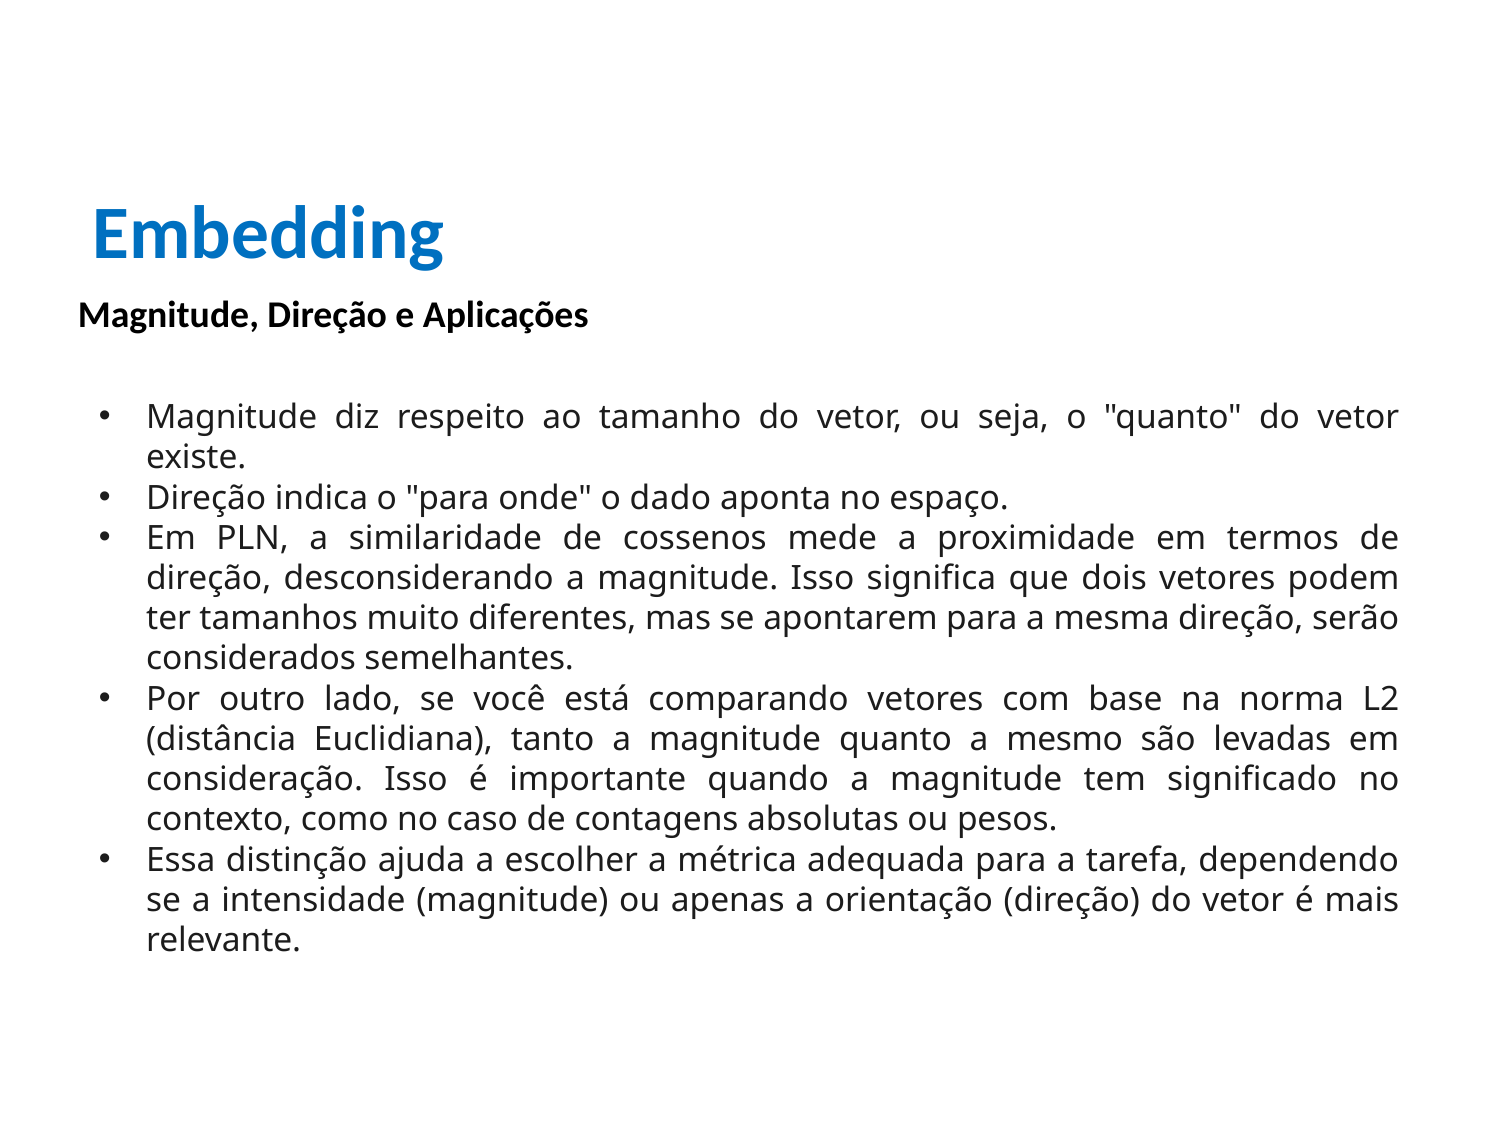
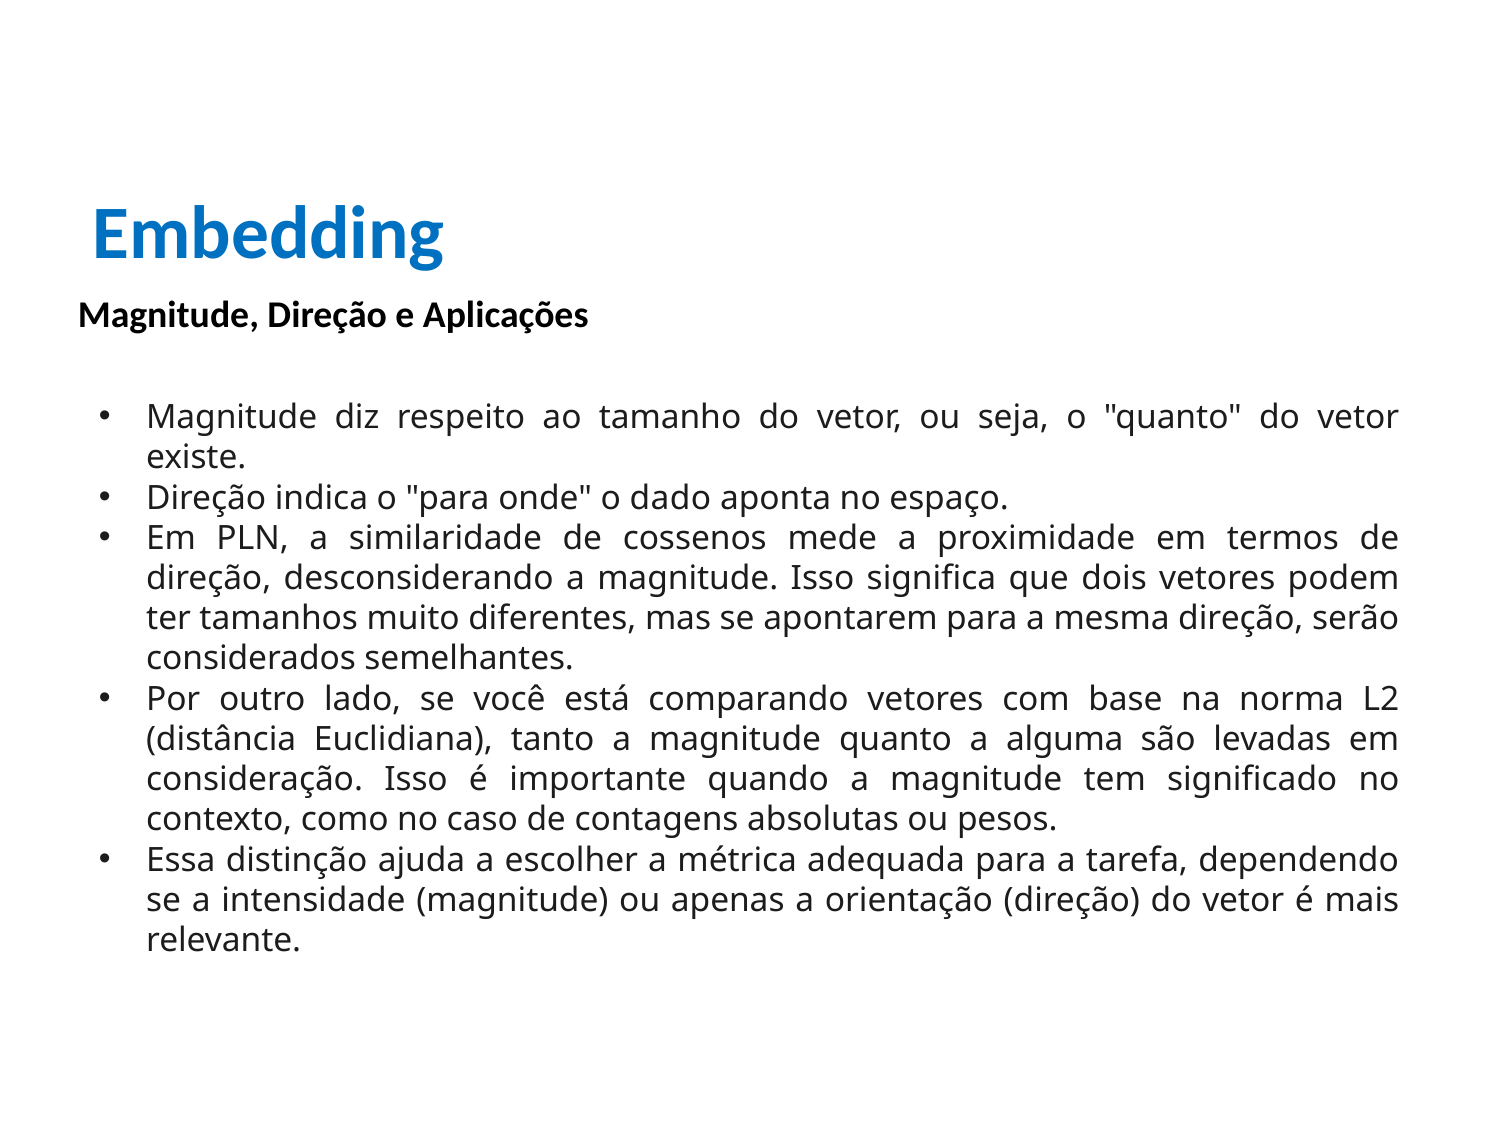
mesmo: mesmo -> alguma
